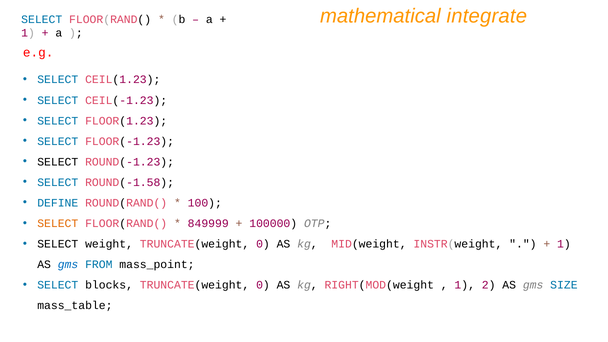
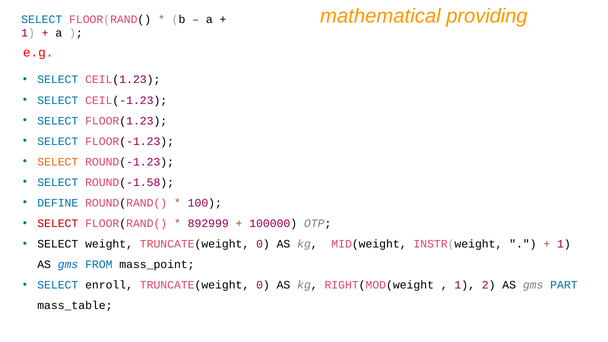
integrate: integrate -> providing
SELECT at (58, 162) colour: black -> orange
SELECT at (58, 223) colour: orange -> red
849999: 849999 -> 892999
blocks: blocks -> enroll
SIZE: SIZE -> PART
